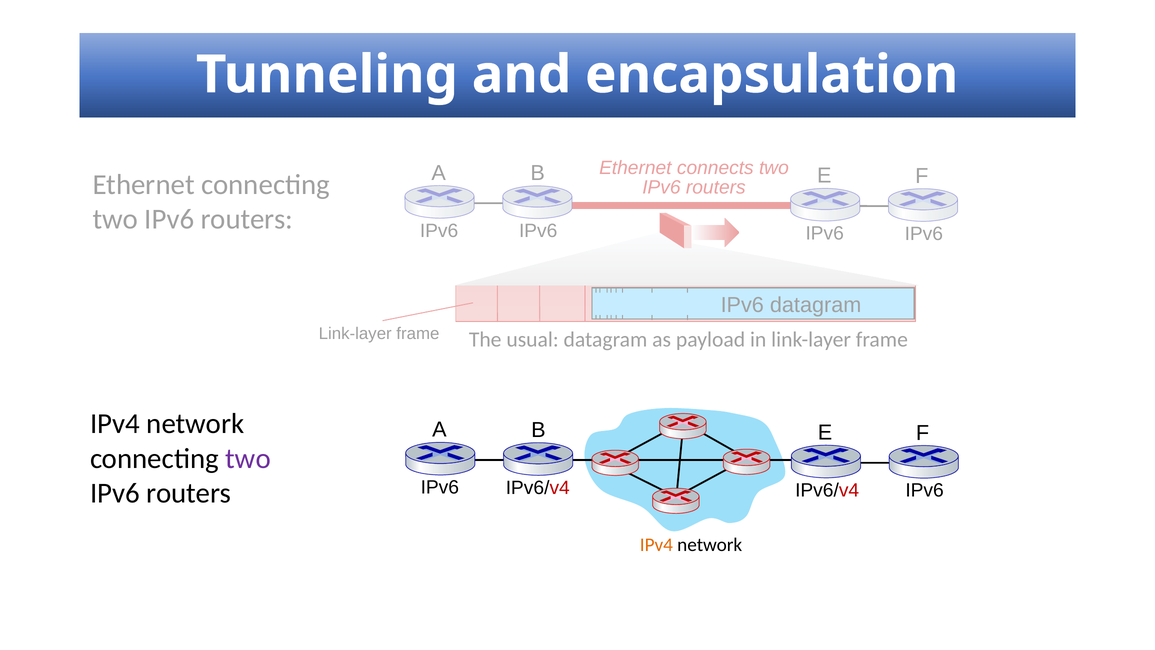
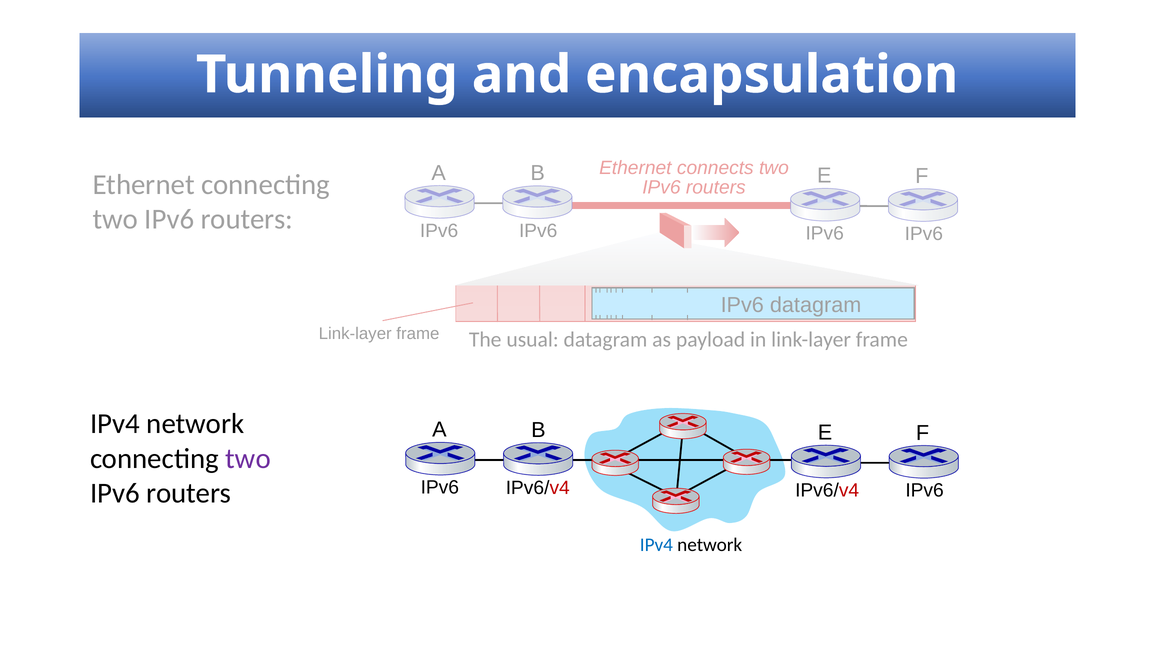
IPv4 at (656, 545) colour: orange -> blue
